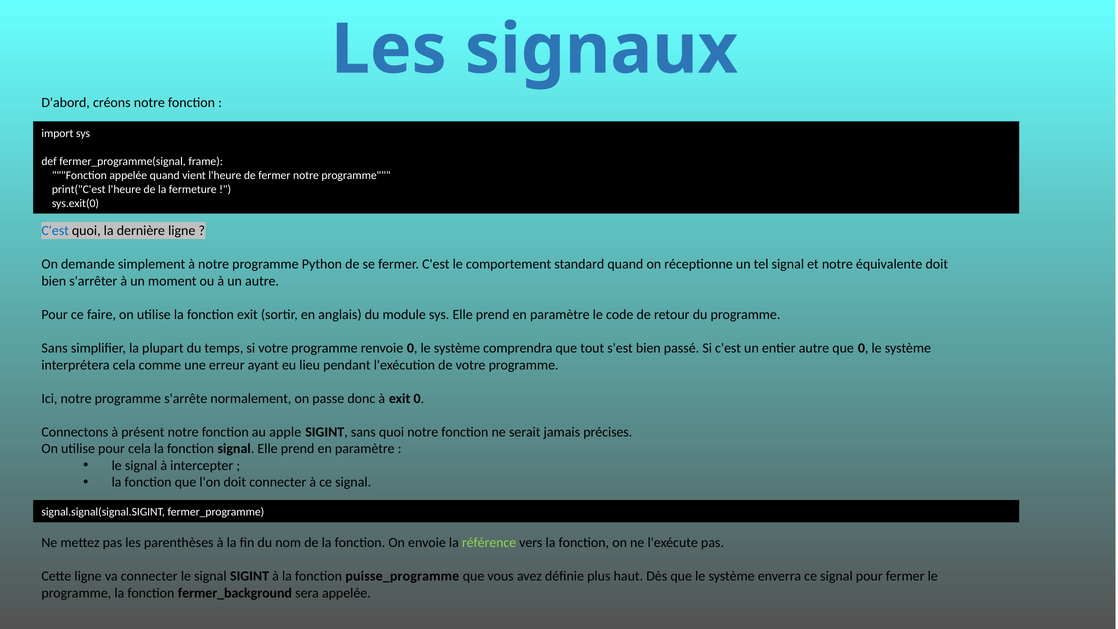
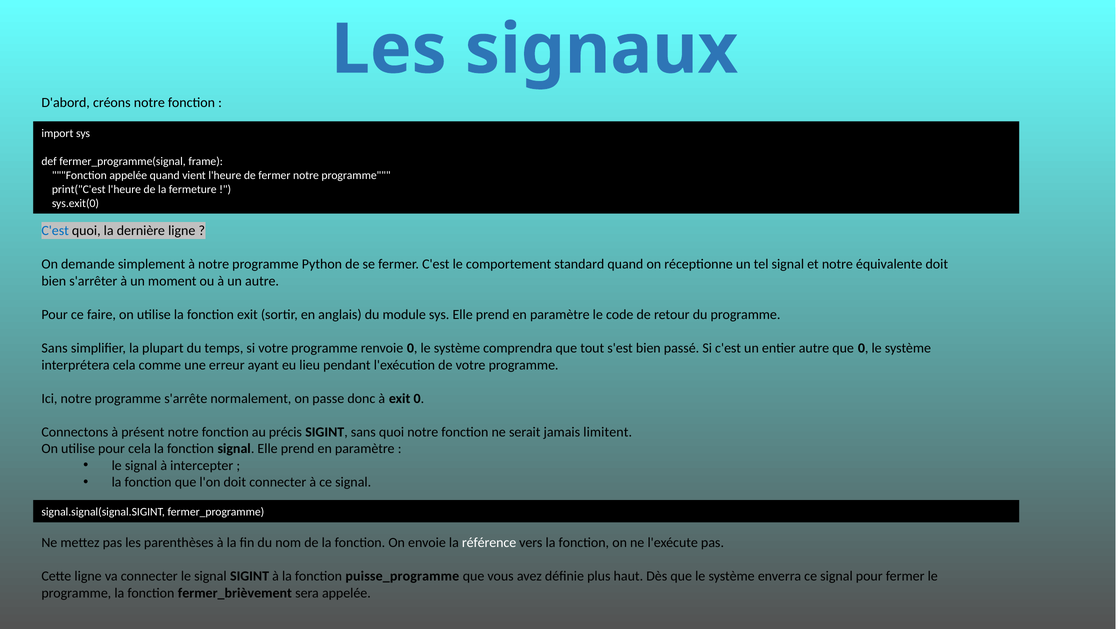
apple: apple -> précis
précises: précises -> limitent
référence colour: light green -> white
fermer_background: fermer_background -> fermer_brièvement
